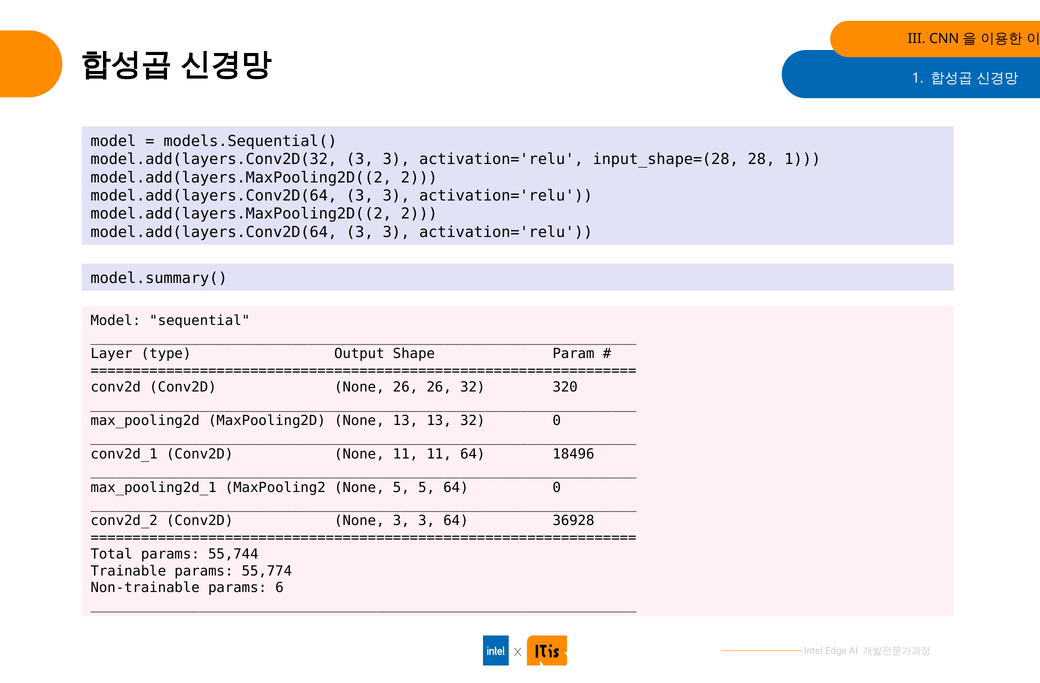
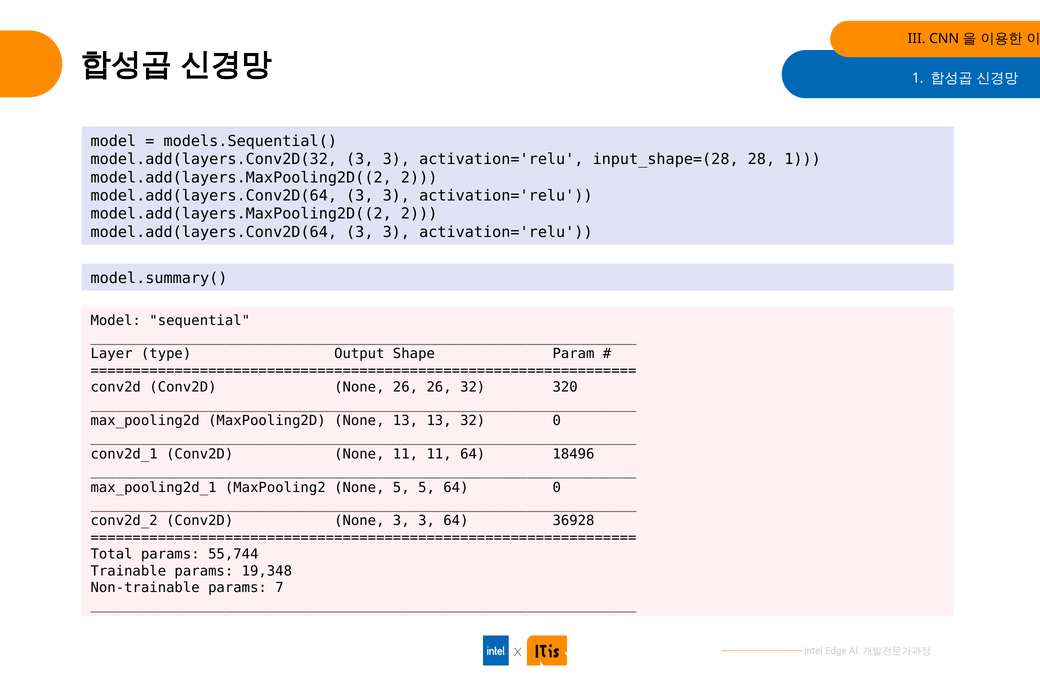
55,774: 55,774 -> 19,348
6: 6 -> 7
